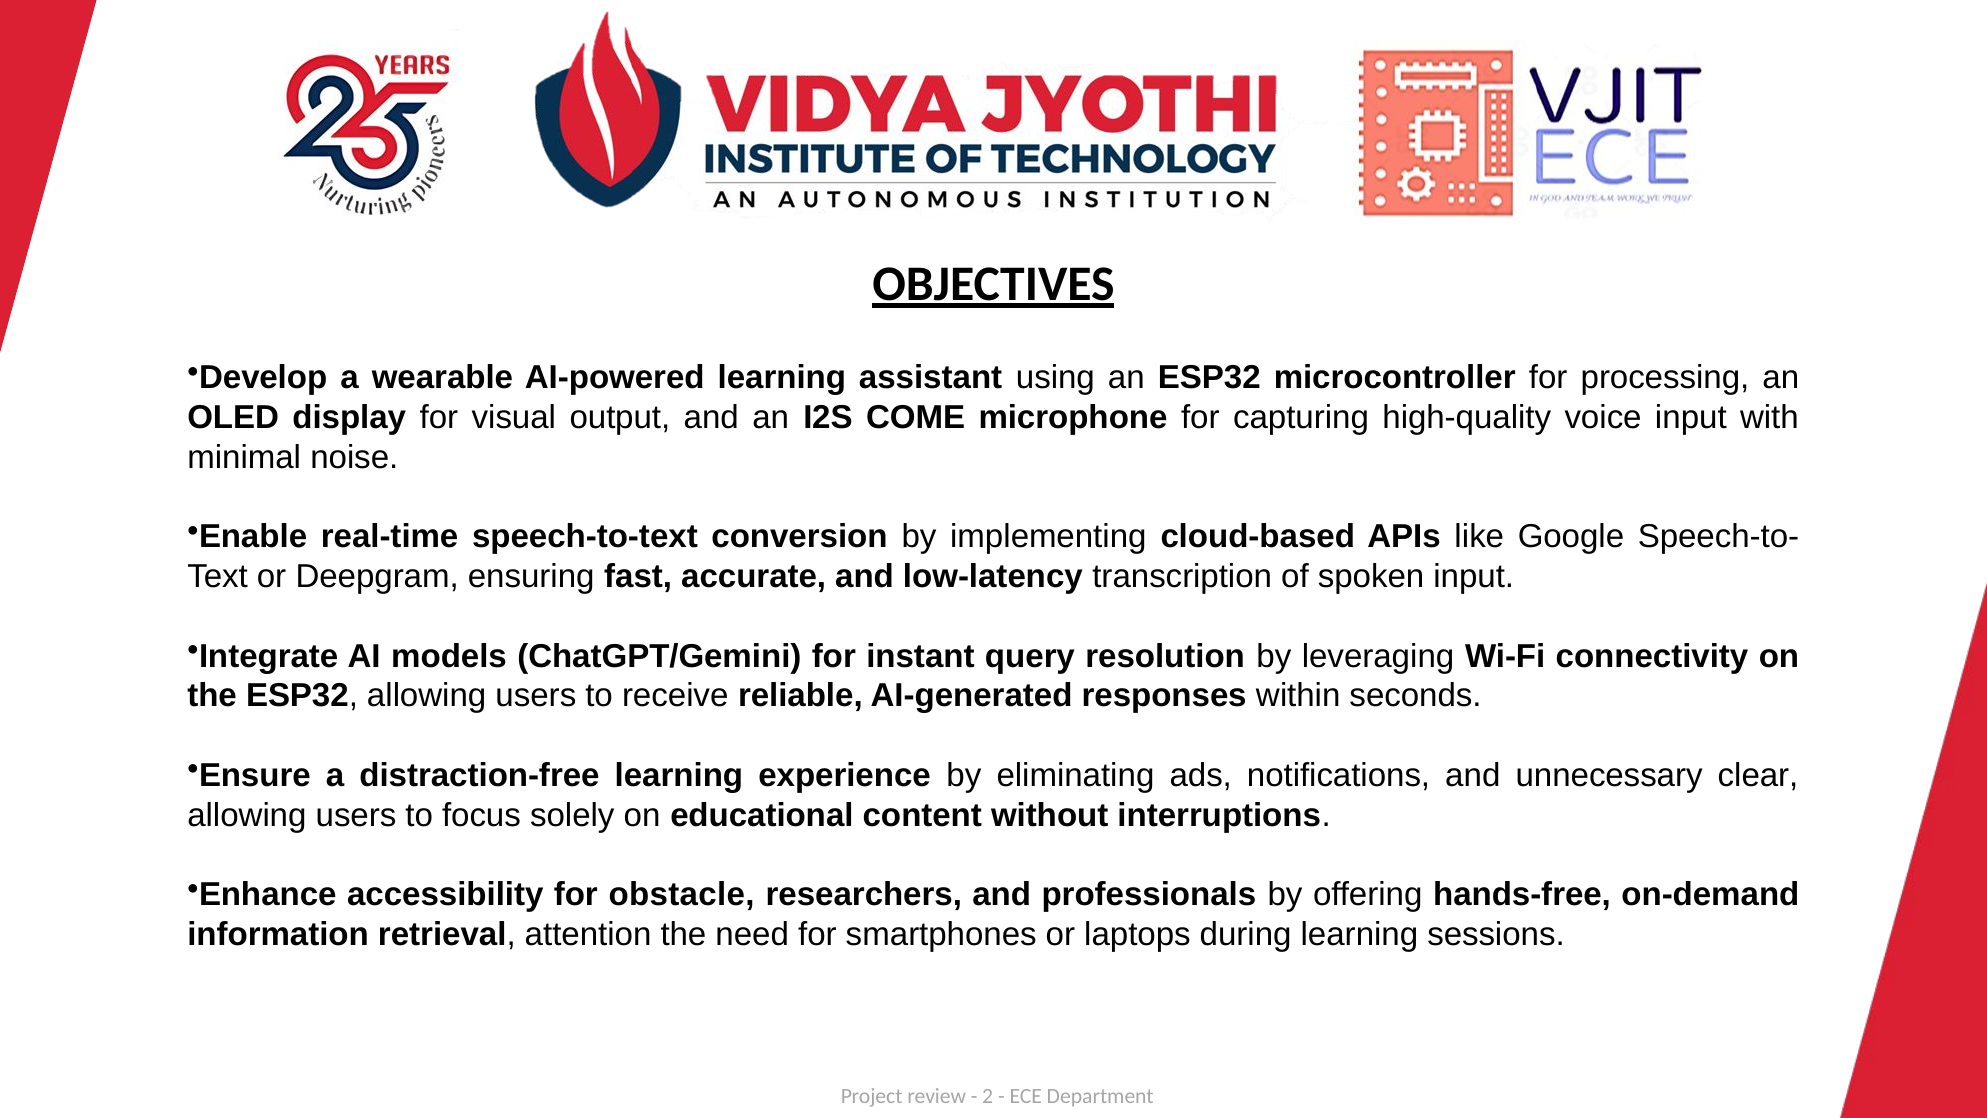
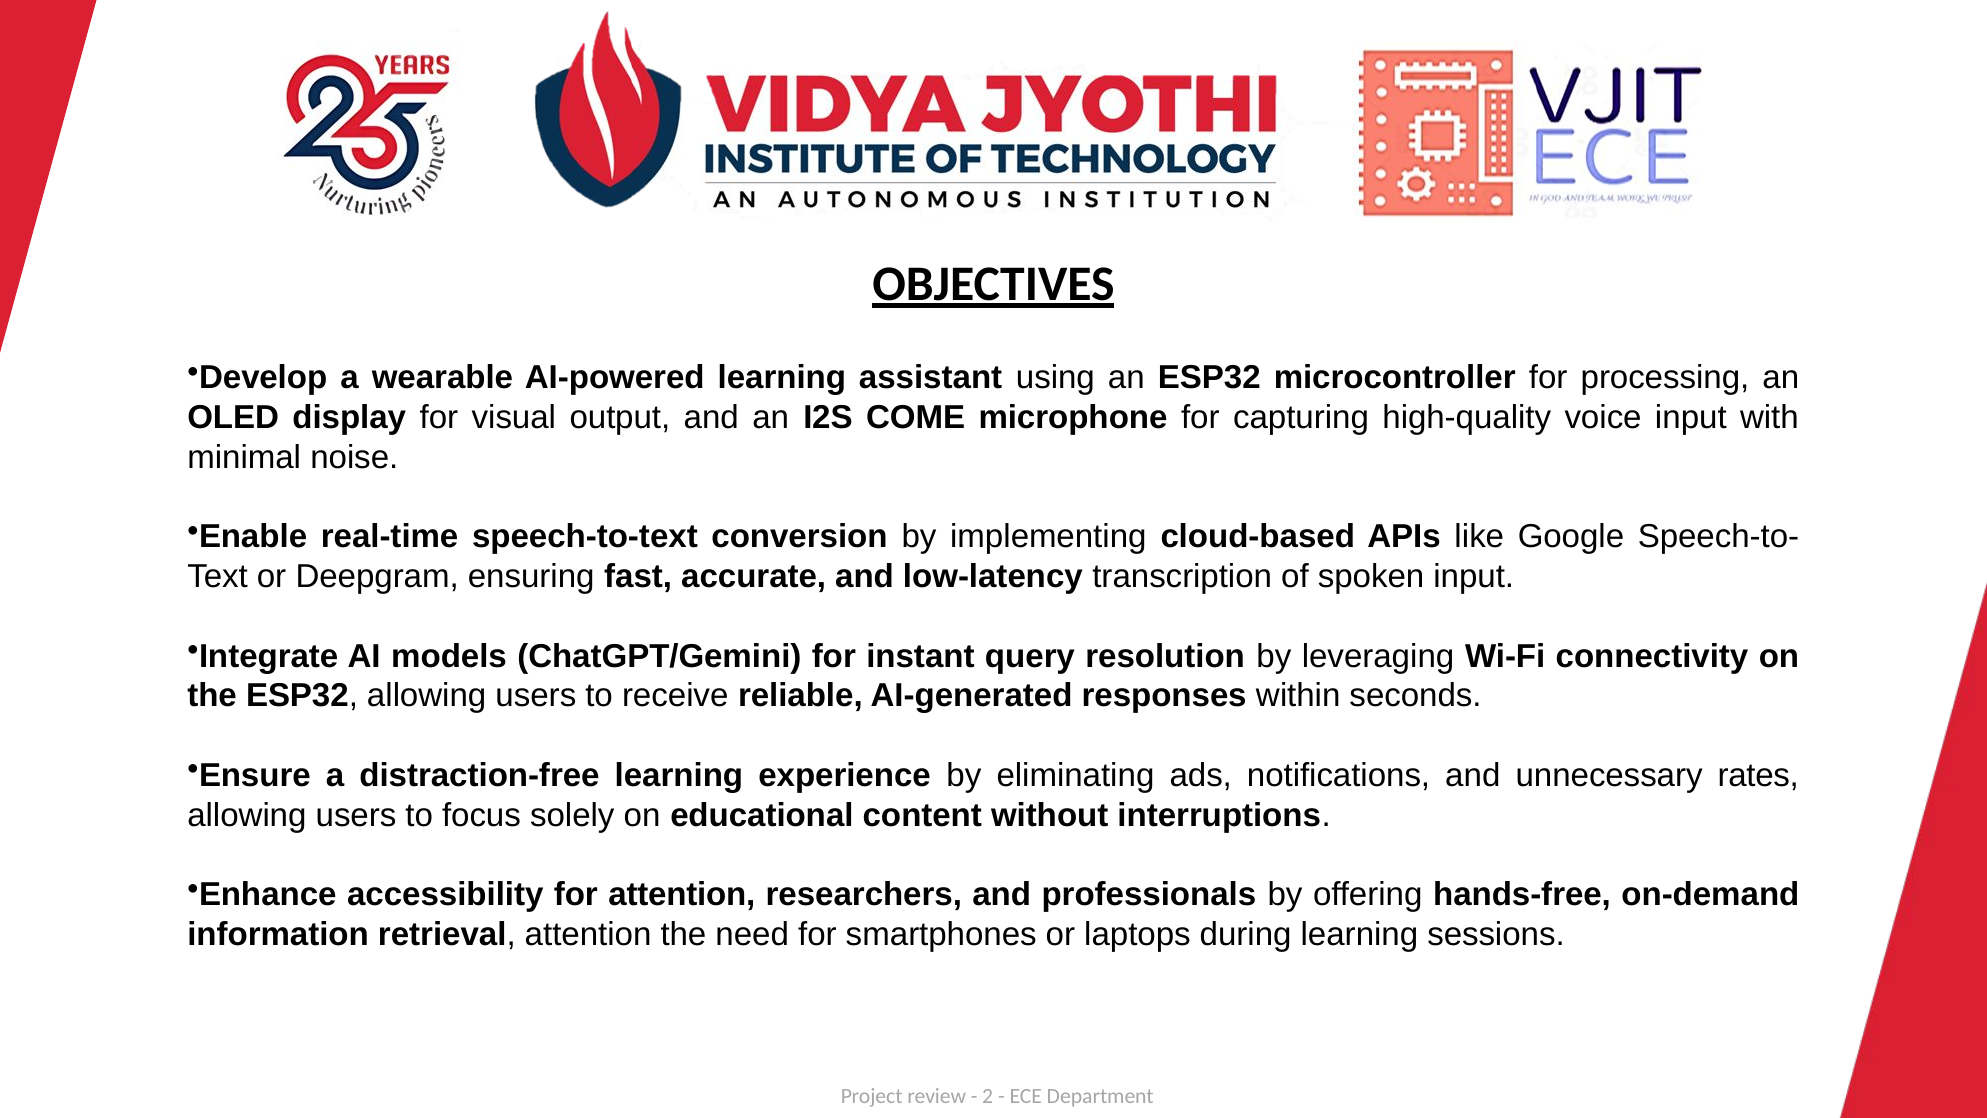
clear: clear -> rates
for obstacle: obstacle -> attention
